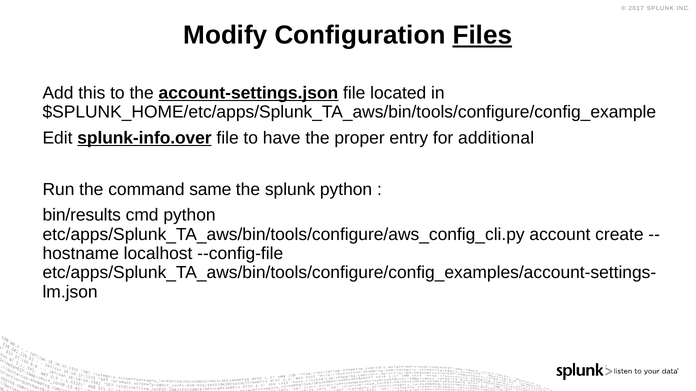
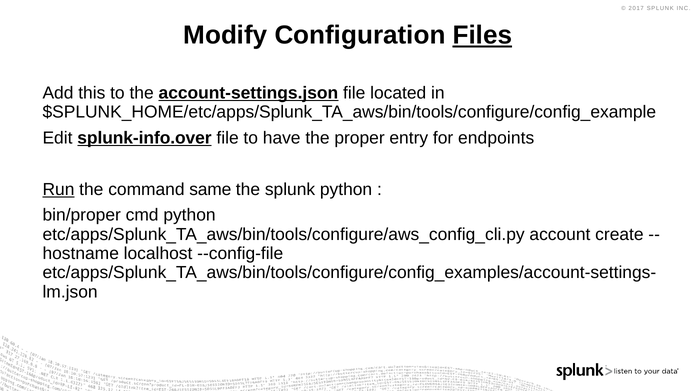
additional: additional -> endpoints
Run underline: none -> present
bin/results: bin/results -> bin/proper
